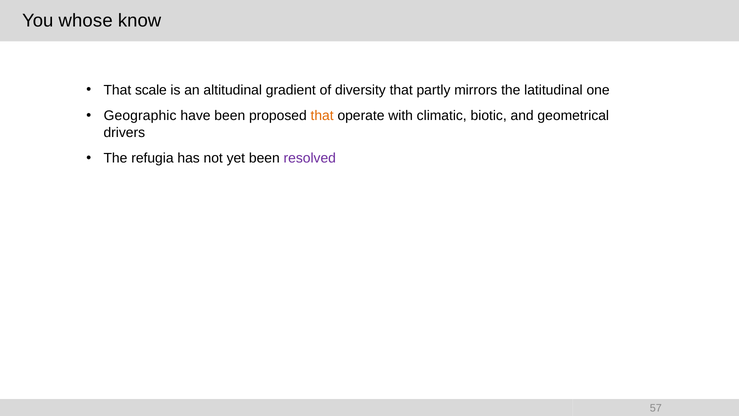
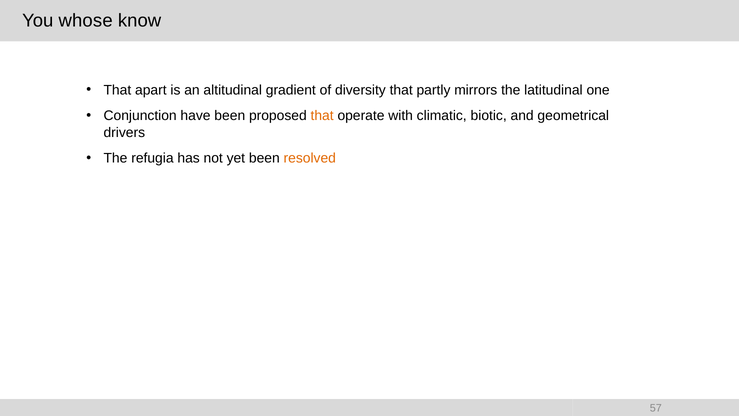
scale: scale -> apart
Geographic: Geographic -> Conjunction
resolved colour: purple -> orange
